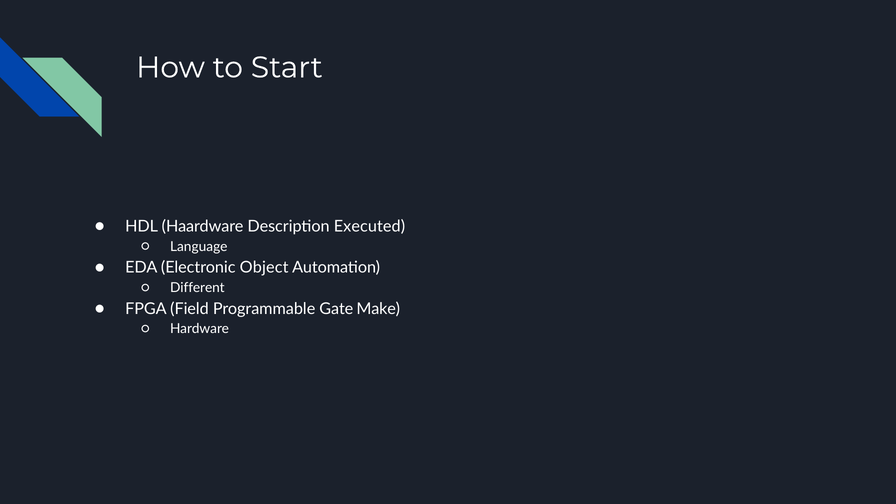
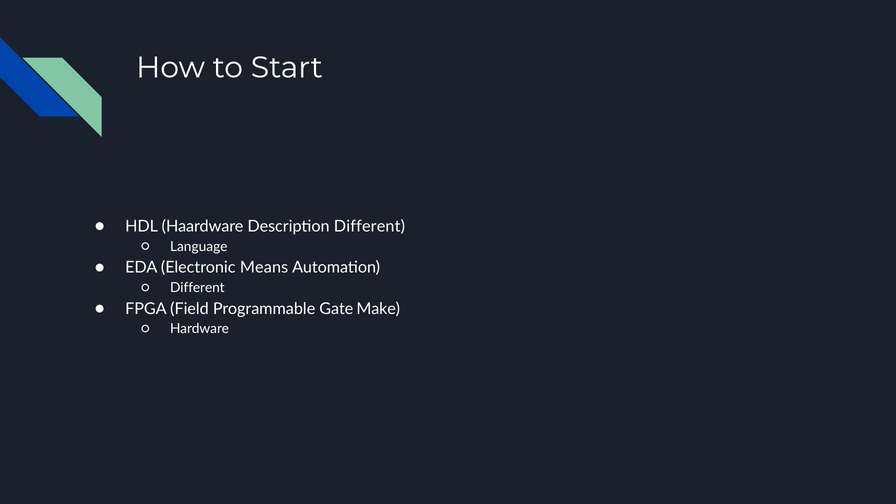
Description Executed: Executed -> Different
Object: Object -> Means
